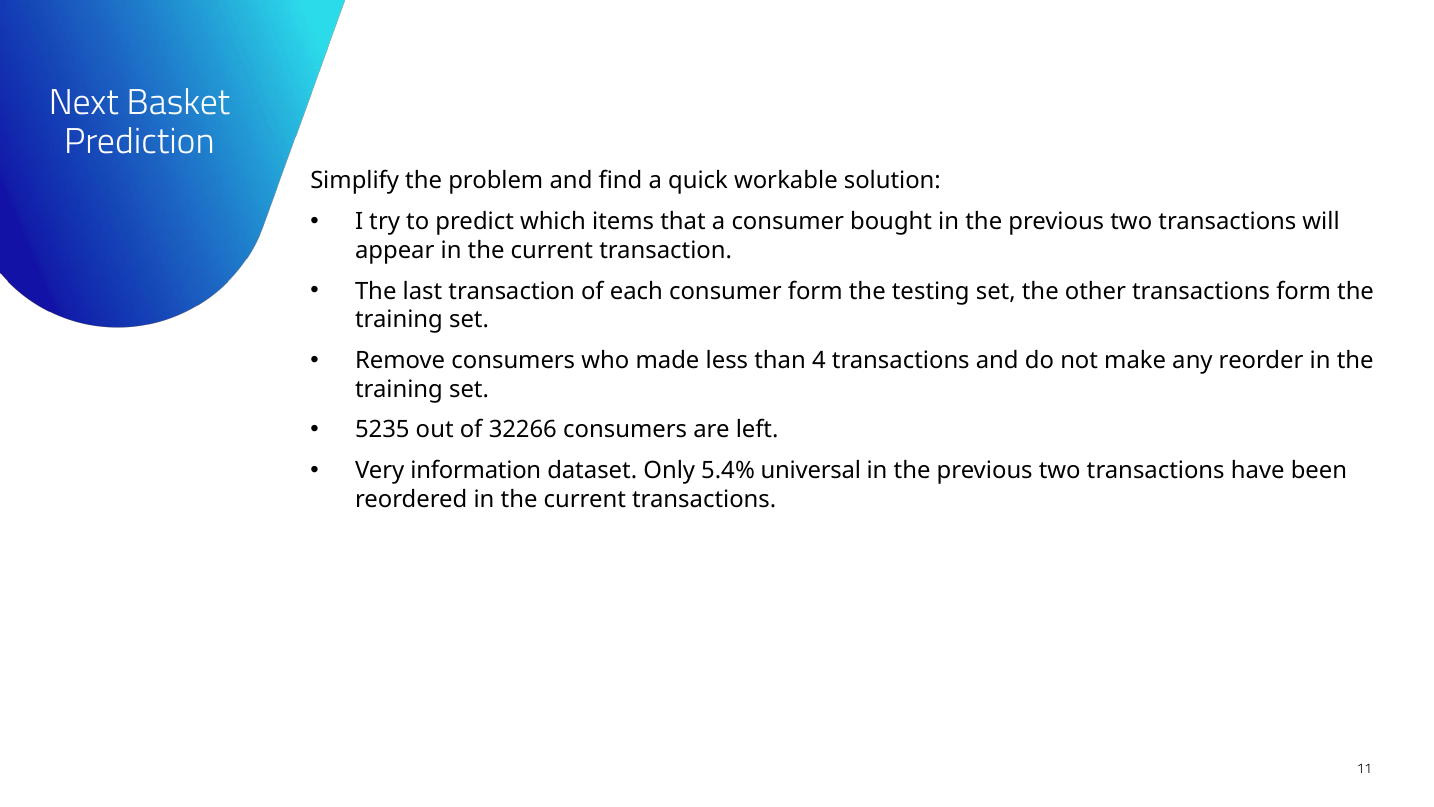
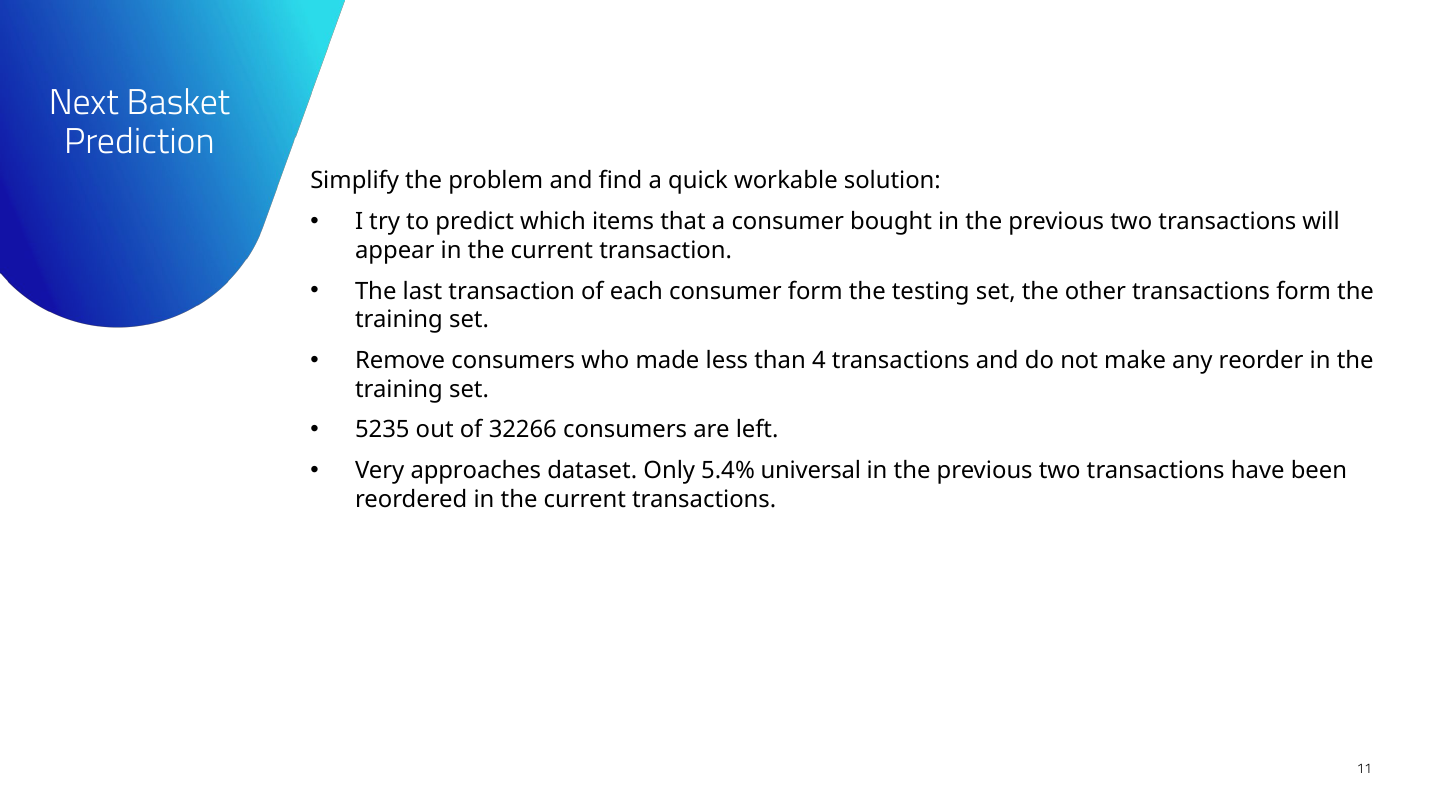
information: information -> approaches
